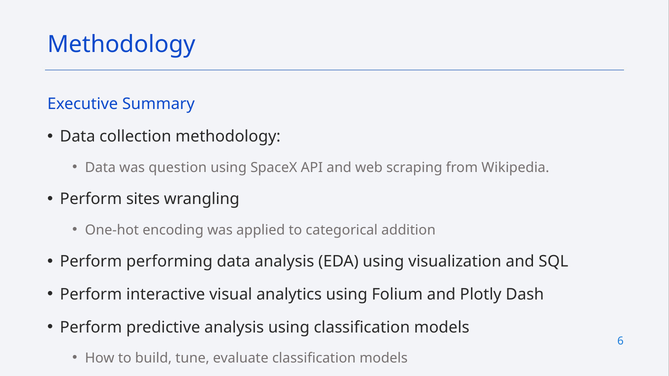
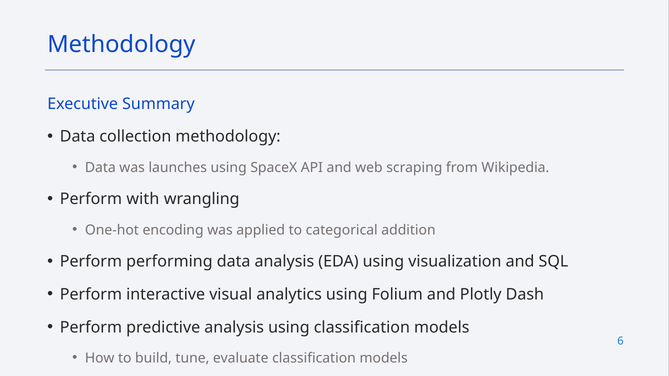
question: question -> launches
sites: sites -> with
